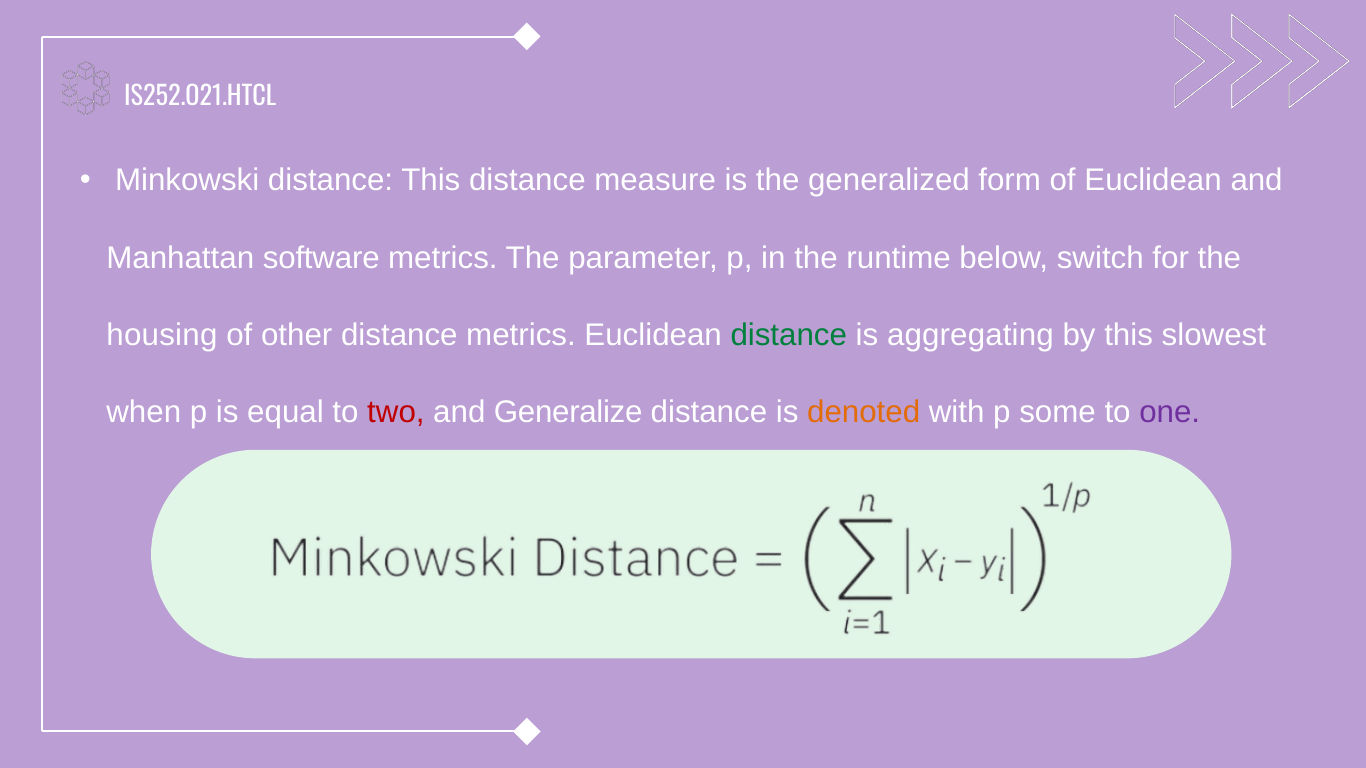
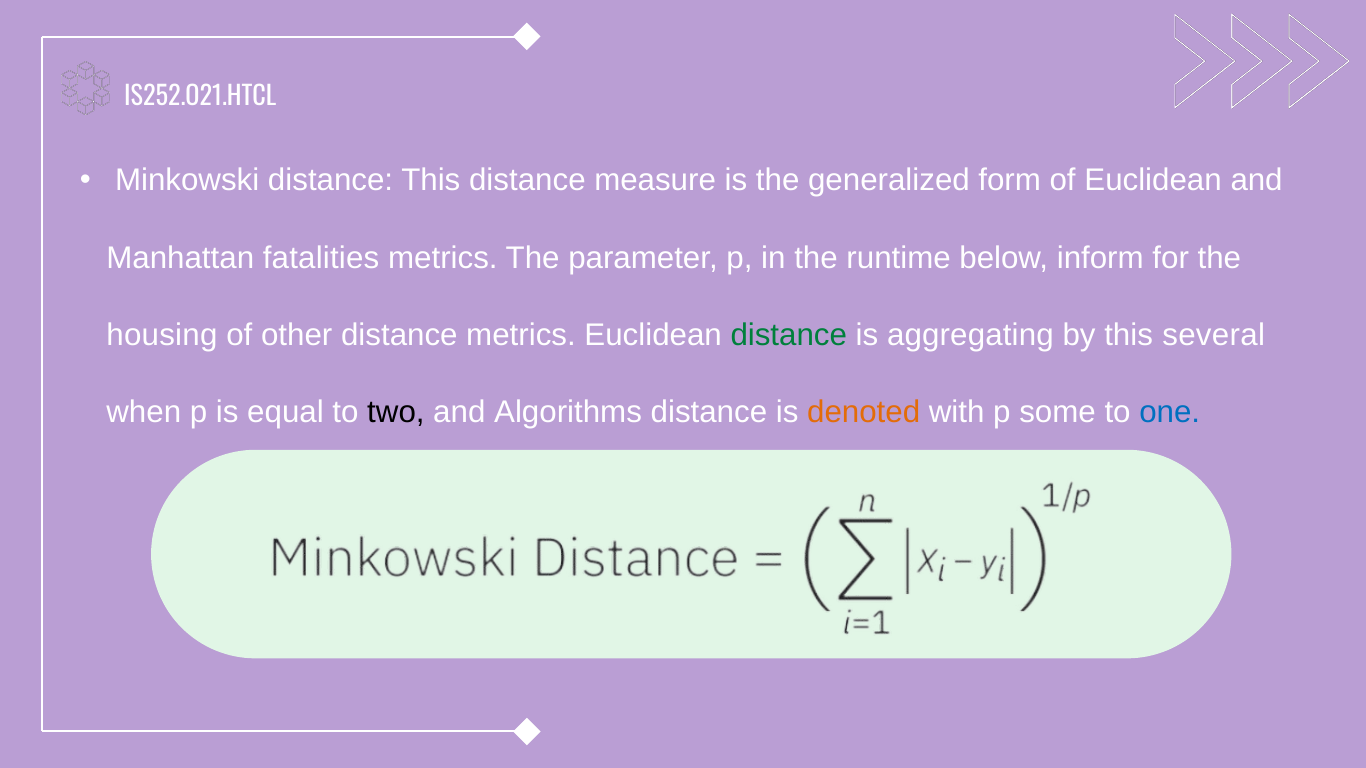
software: software -> fatalities
switch: switch -> inform
slowest: slowest -> several
two colour: red -> black
Generalize: Generalize -> Algorithms
one colour: purple -> blue
